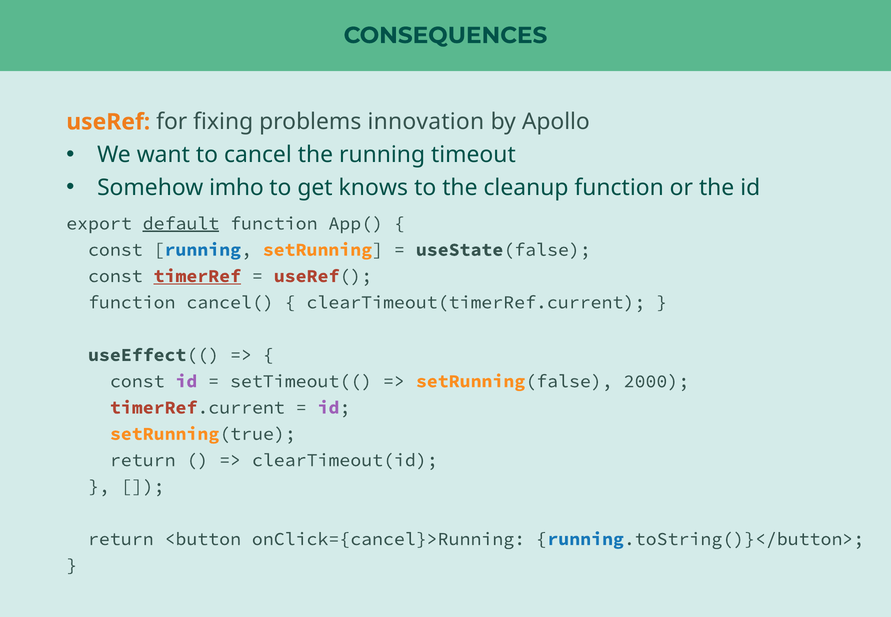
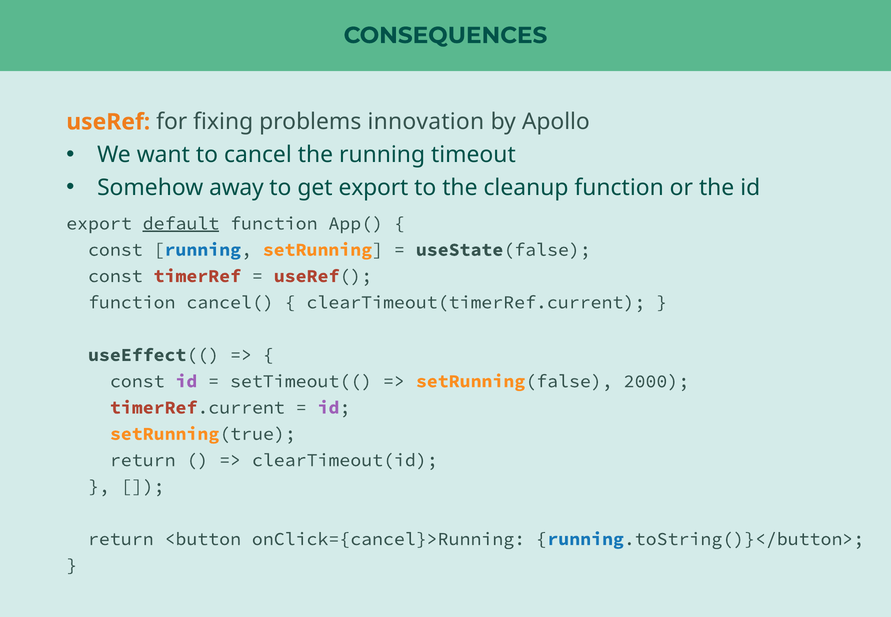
imho: imho -> away
get knows: knows -> export
timerRef underline: present -> none
